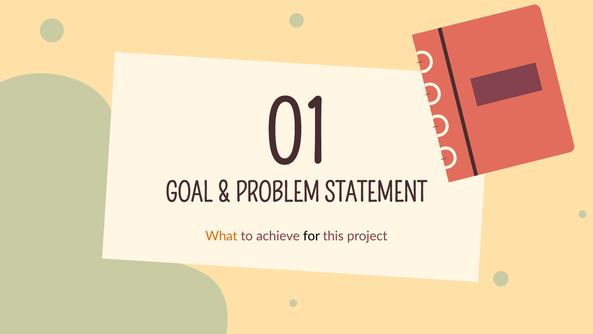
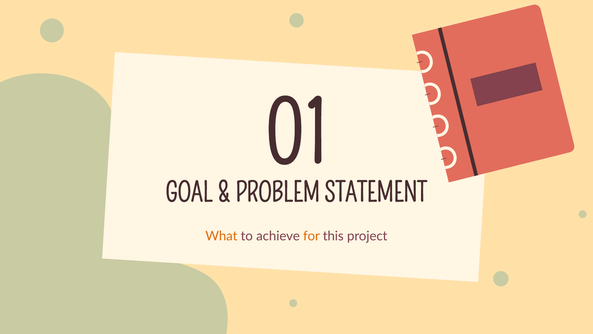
for colour: black -> orange
